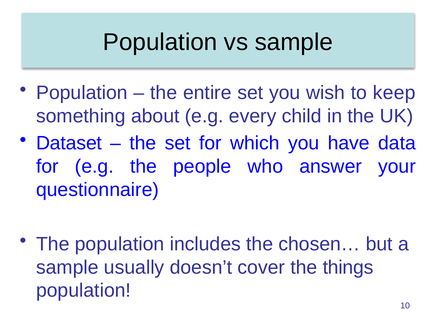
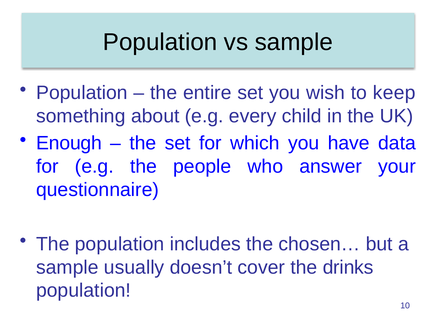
Dataset: Dataset -> Enough
things: things -> drinks
